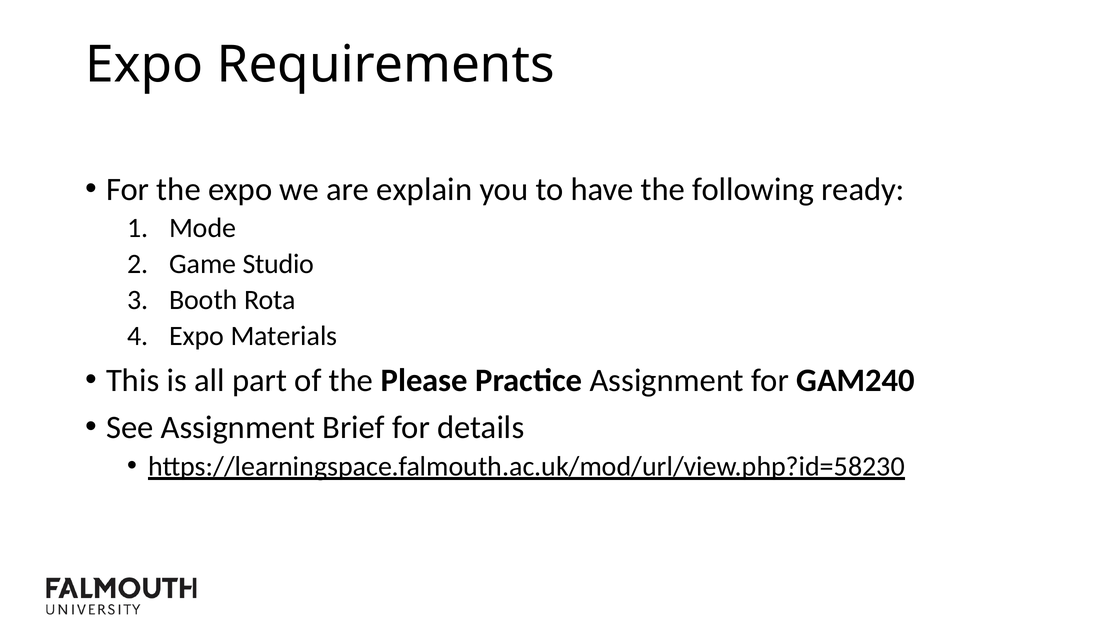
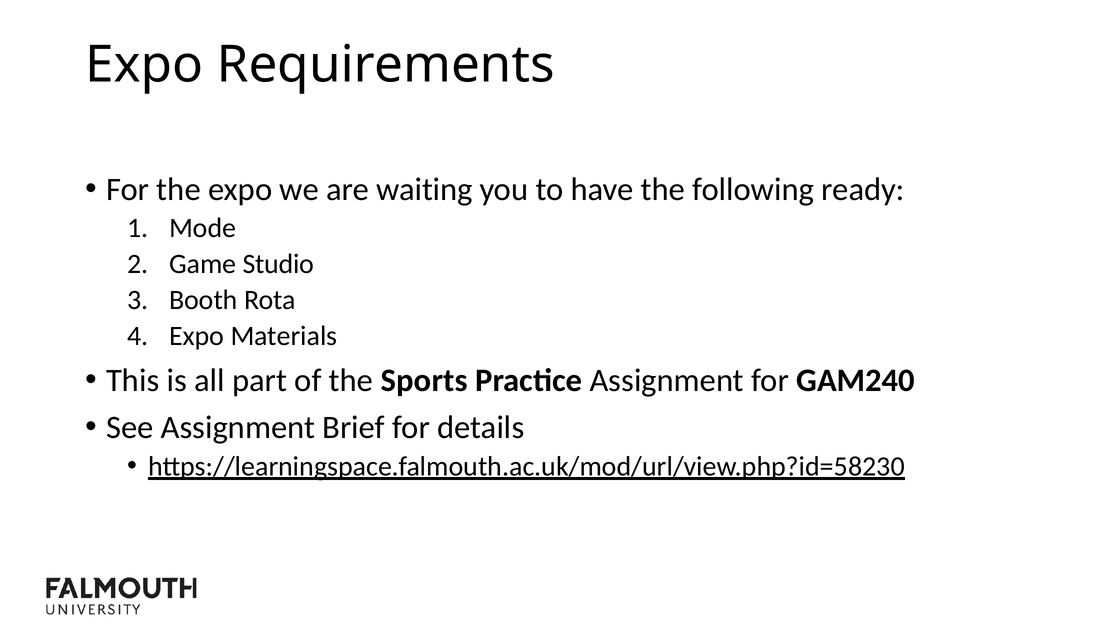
explain: explain -> waiting
Please: Please -> Sports
